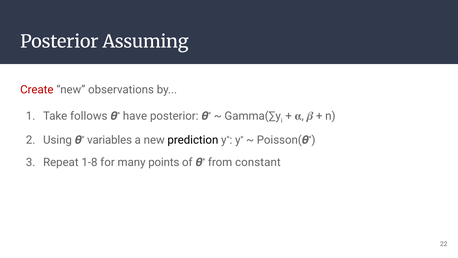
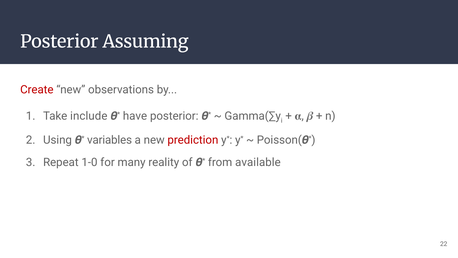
follows: follows -> include
prediction colour: black -> red
1-8: 1-8 -> 1-0
points: points -> reality
constant: constant -> available
